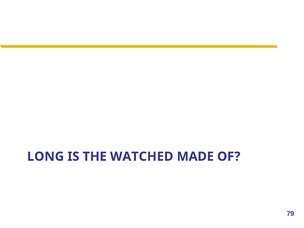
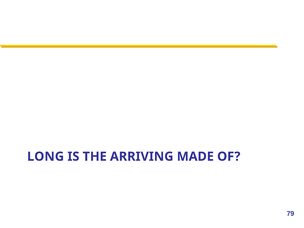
WATCHED: WATCHED -> ARRIVING
